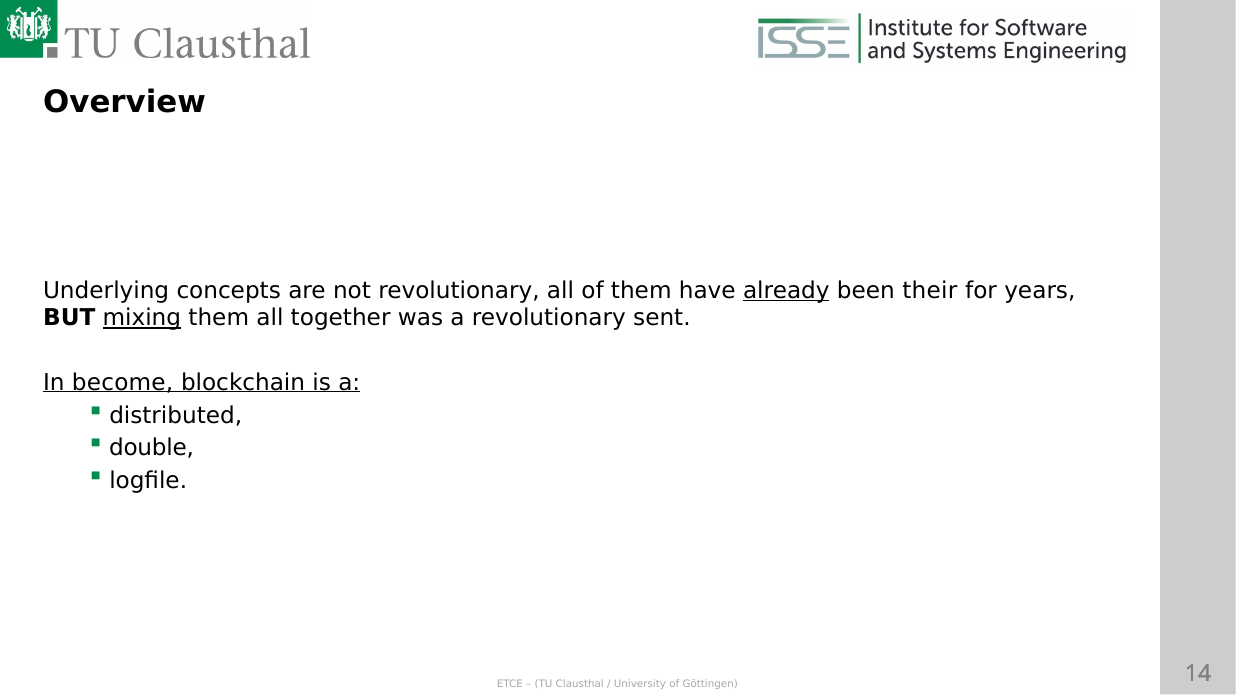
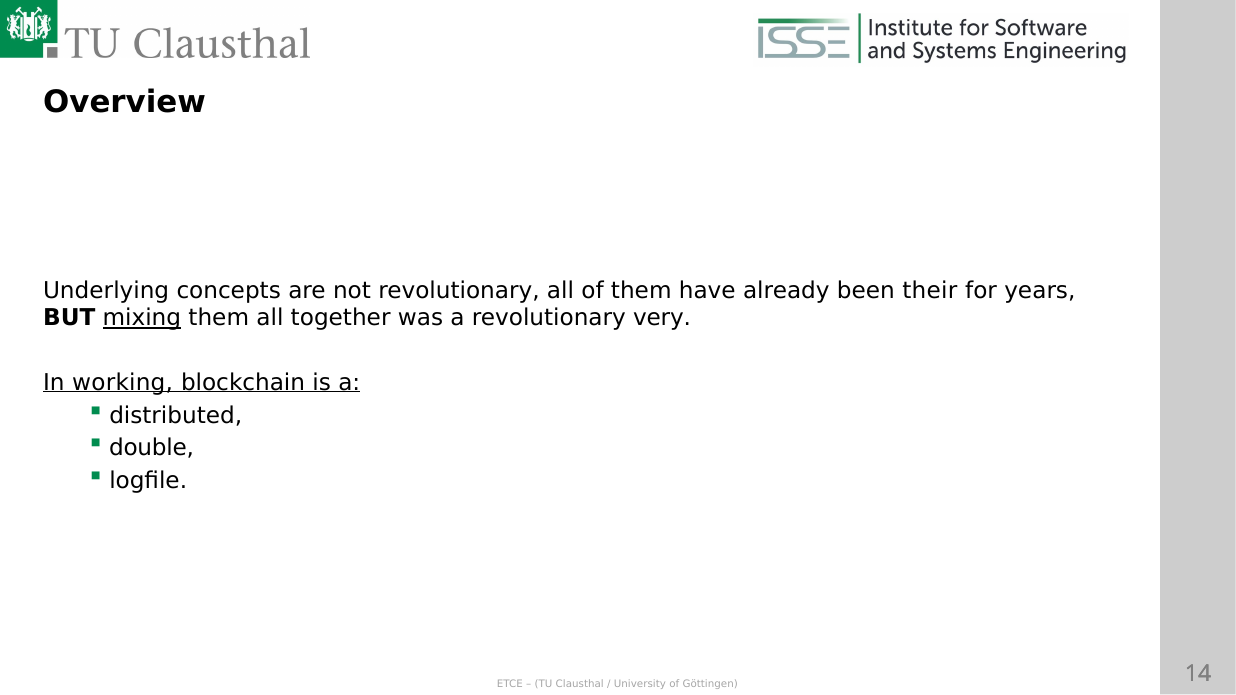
already underline: present -> none
sent: sent -> very
become: become -> working
